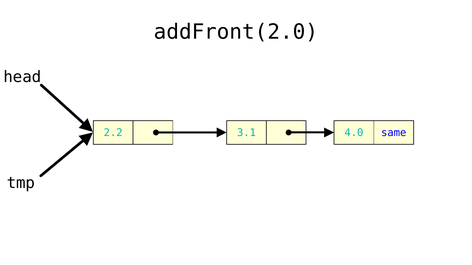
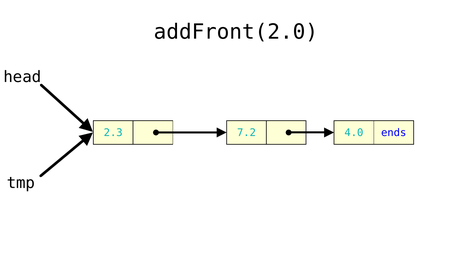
2.2: 2.2 -> 2.3
3.1: 3.1 -> 7.2
same: same -> ends
